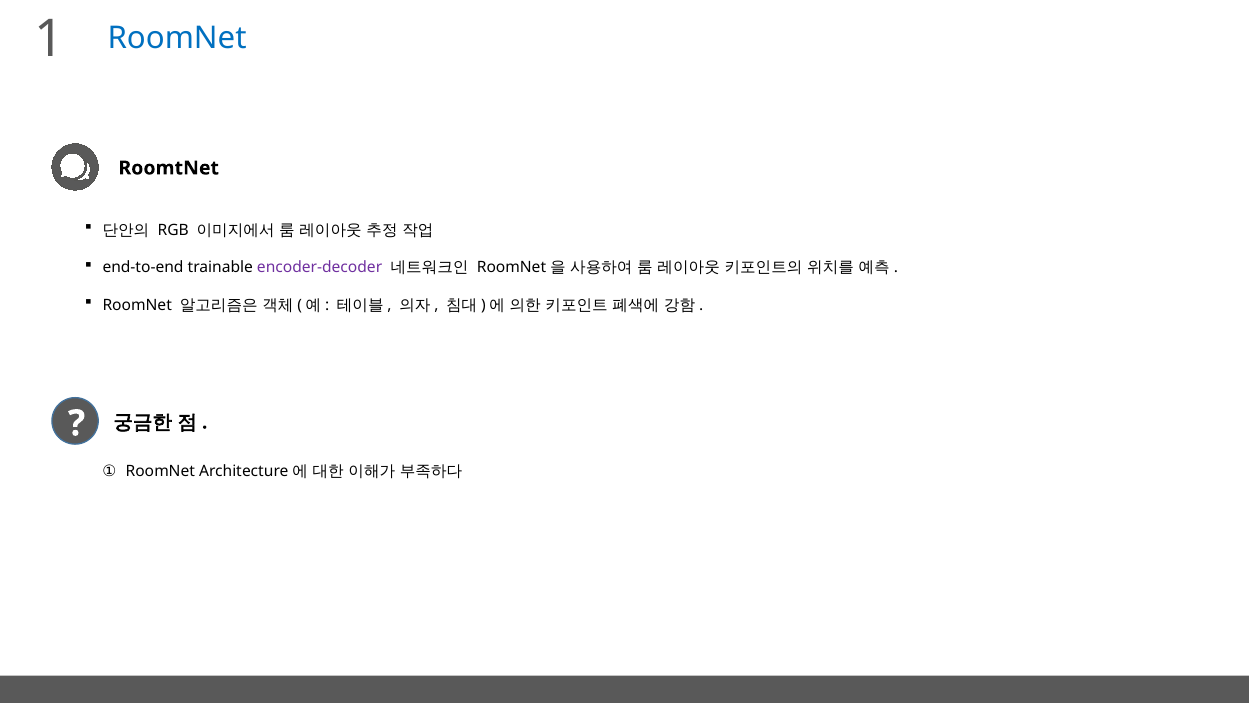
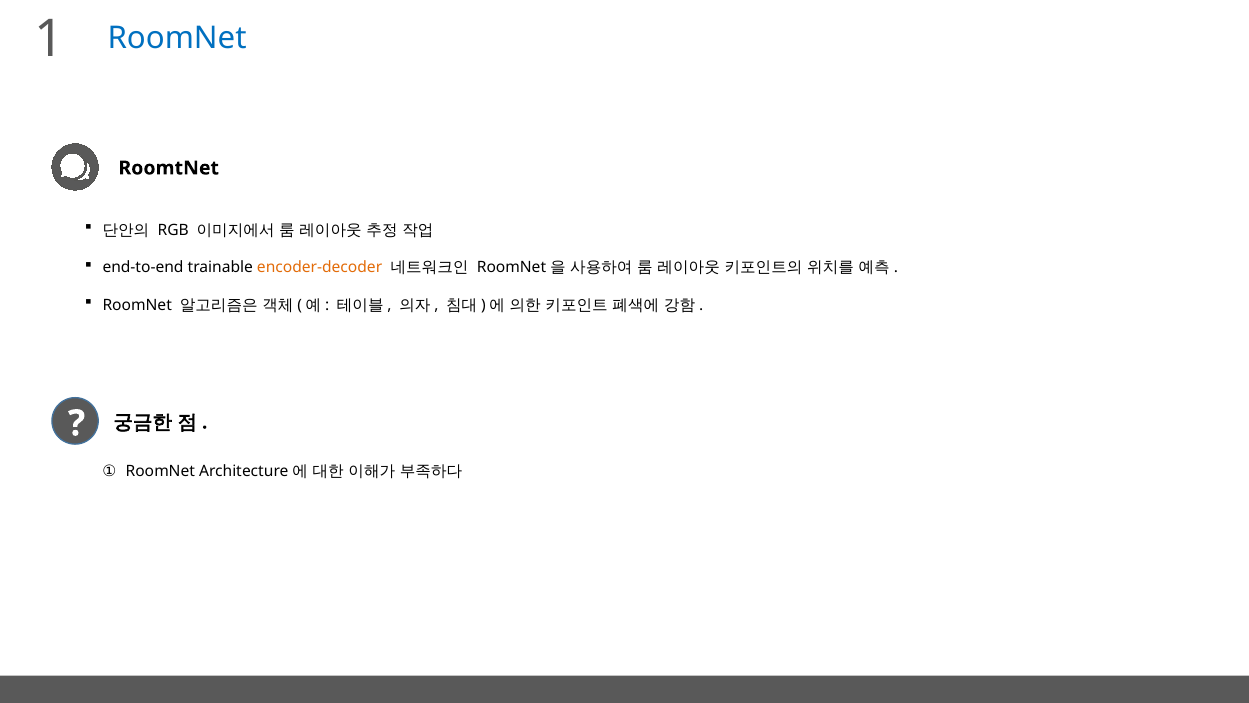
encoder-decoder colour: purple -> orange
